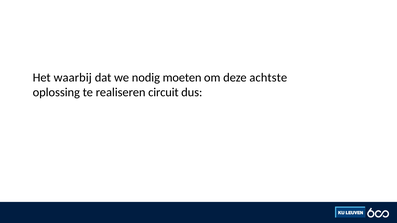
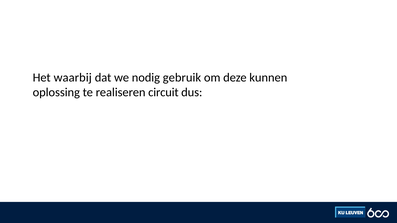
moeten: moeten -> gebruik
achtste: achtste -> kunnen
